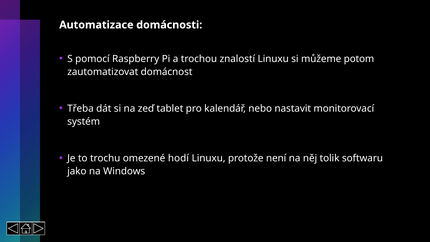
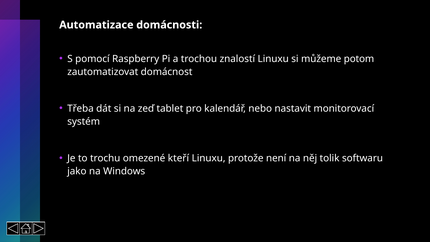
hodí: hodí -> kteří
